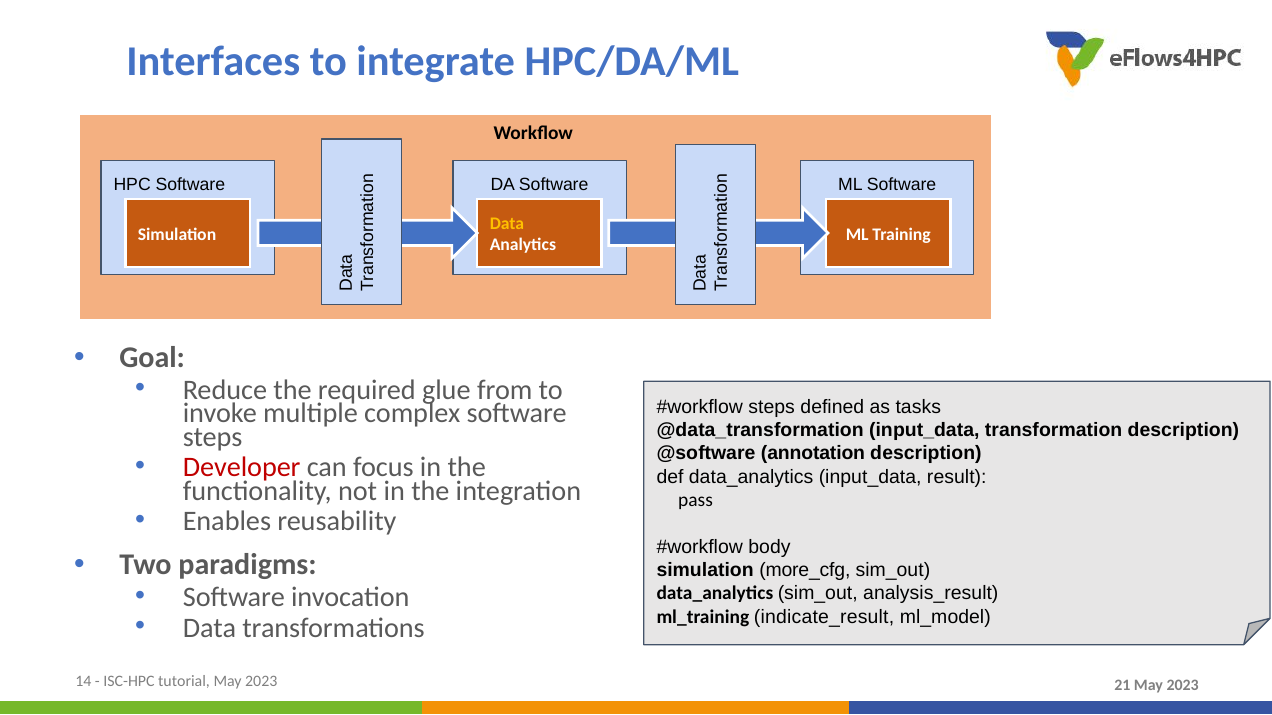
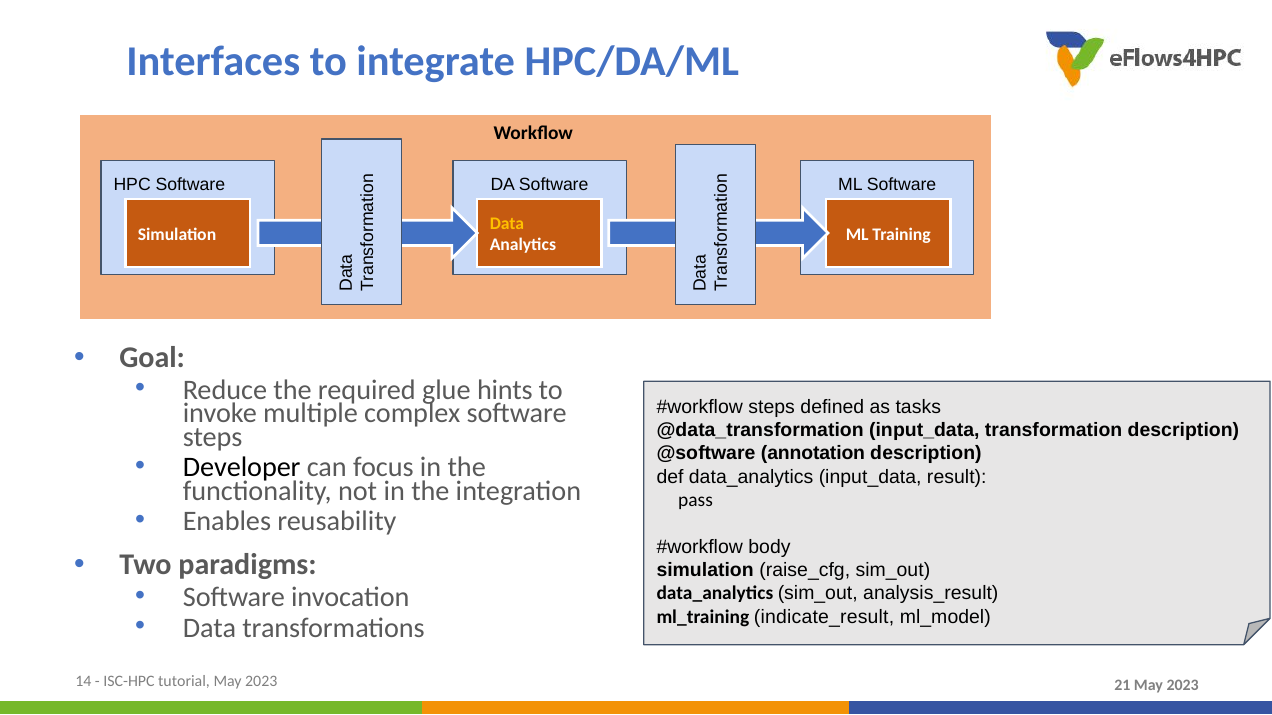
from: from -> hints
Developer colour: red -> black
more_cfg: more_cfg -> raise_cfg
